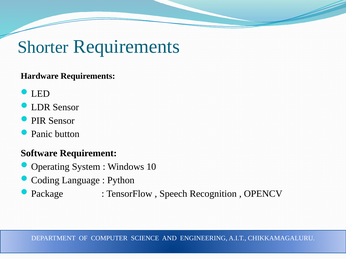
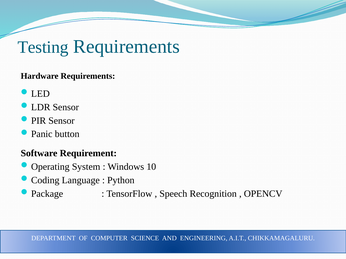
Shorter: Shorter -> Testing
